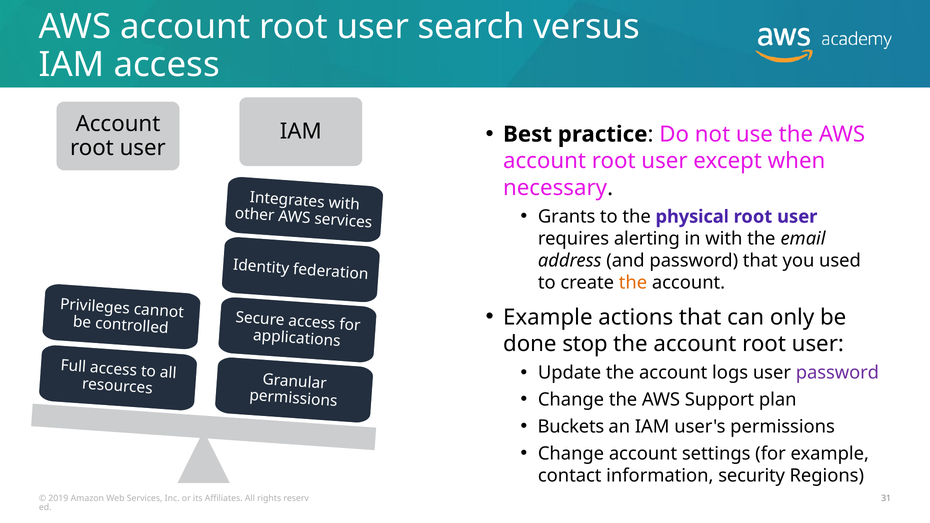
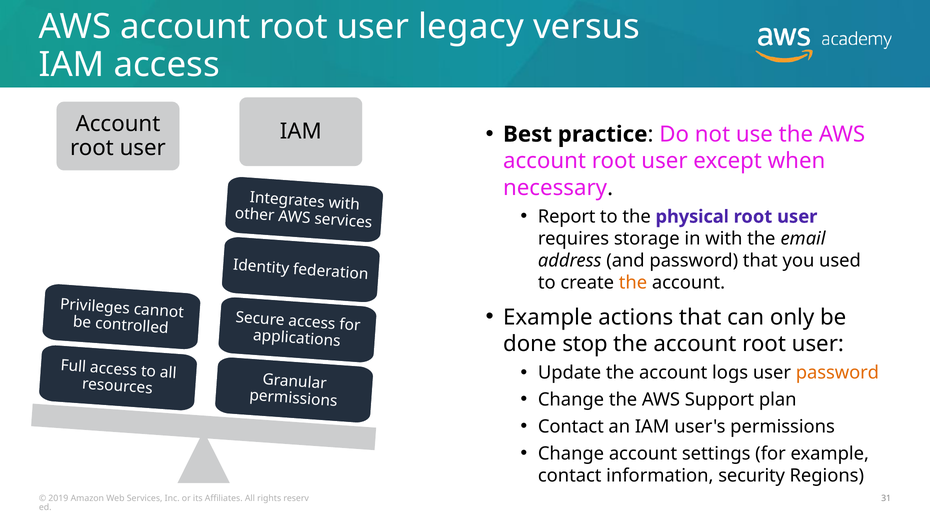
search: search -> legacy
Grants: Grants -> Report
alerting: alerting -> storage
password at (837, 373) colour: purple -> orange
Buckets at (571, 427): Buckets -> Contact
